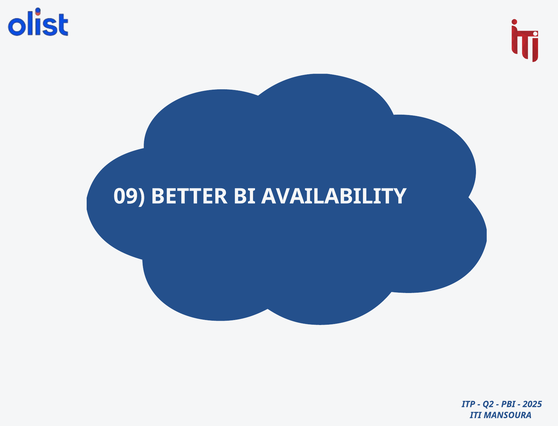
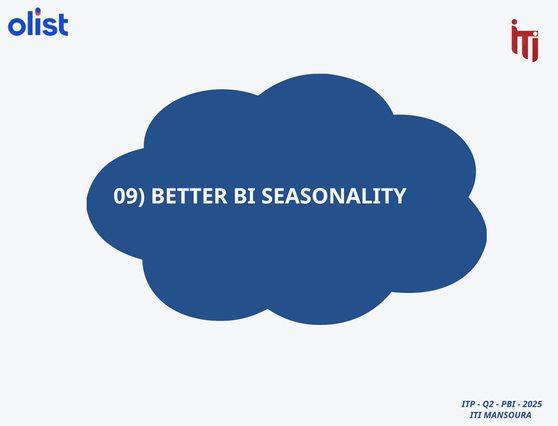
AVAILABILITY: AVAILABILITY -> SEASONALITY
